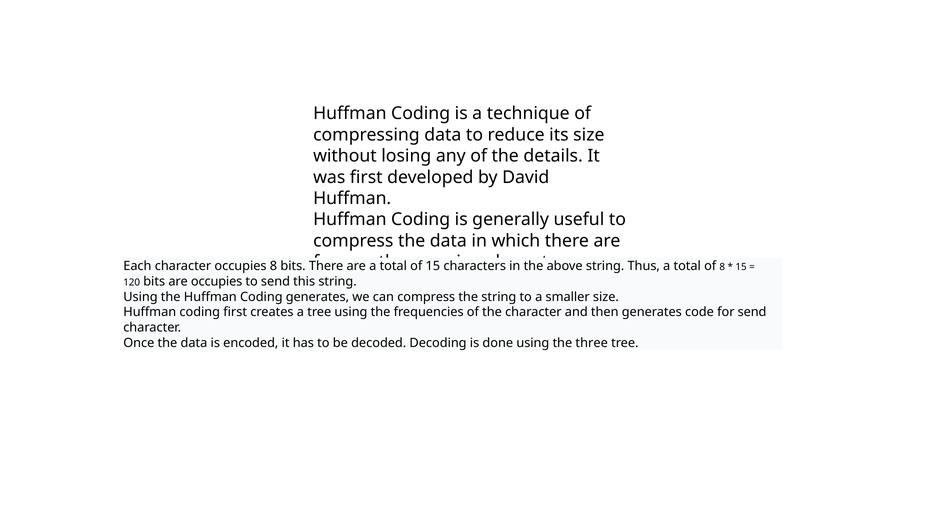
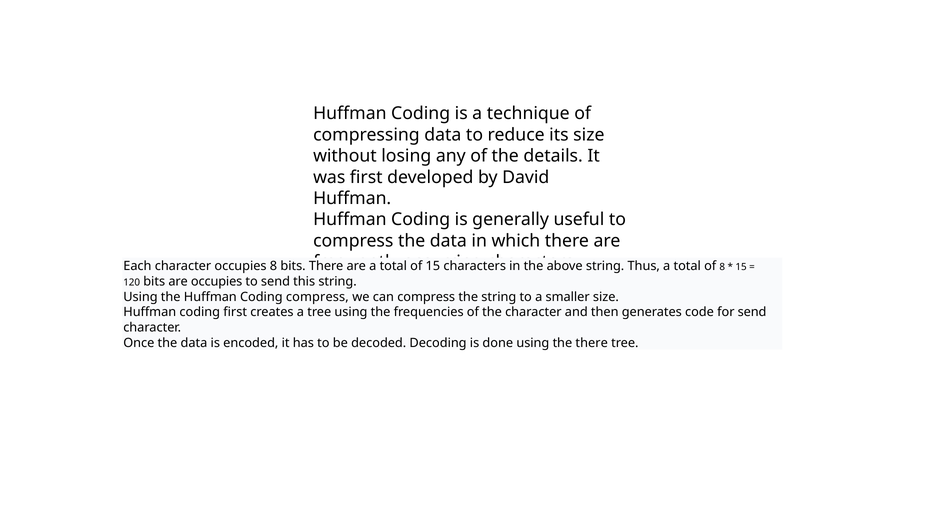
Coding generates: generates -> compress
the three: three -> there
